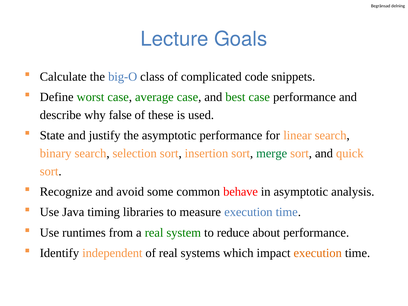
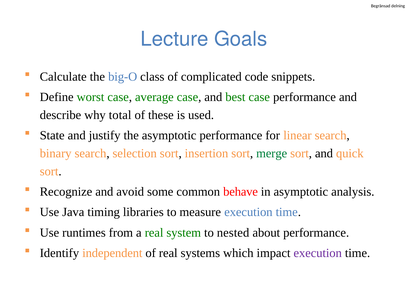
false: false -> total
reduce: reduce -> nested
execution at (318, 253) colour: orange -> purple
